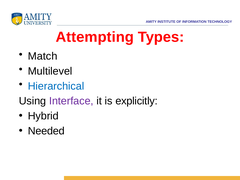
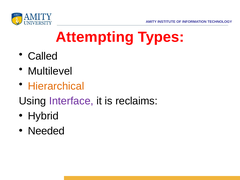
Match: Match -> Called
Hierarchical colour: blue -> orange
explicitly: explicitly -> reclaims
